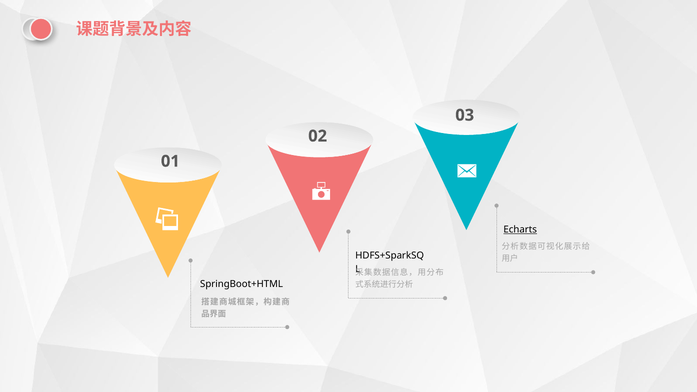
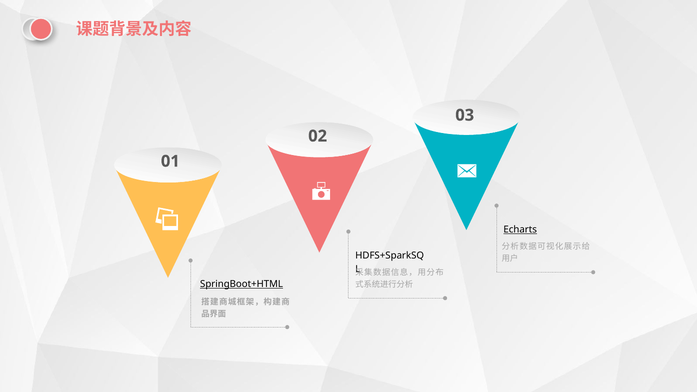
SpringBoot+HTML underline: none -> present
